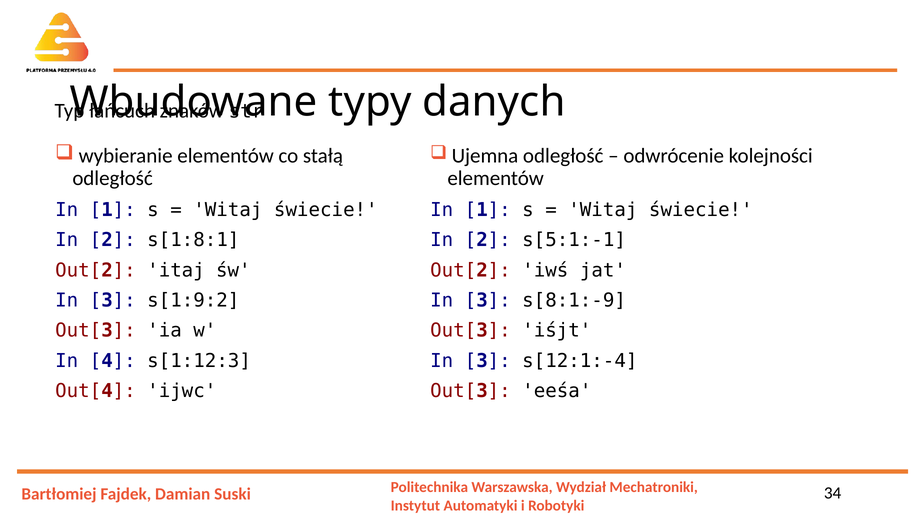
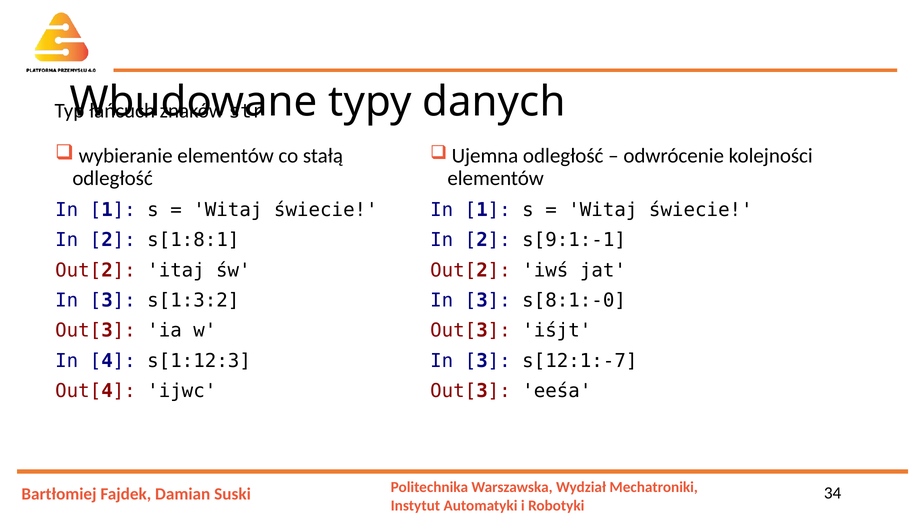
s[5:1:-1: s[5:1:-1 -> s[9:1:-1
s[1:9:2: s[1:9:2 -> s[1:3:2
s[8:1:-9: s[8:1:-9 -> s[8:1:-0
s[12:1:-4: s[12:1:-4 -> s[12:1:-7
